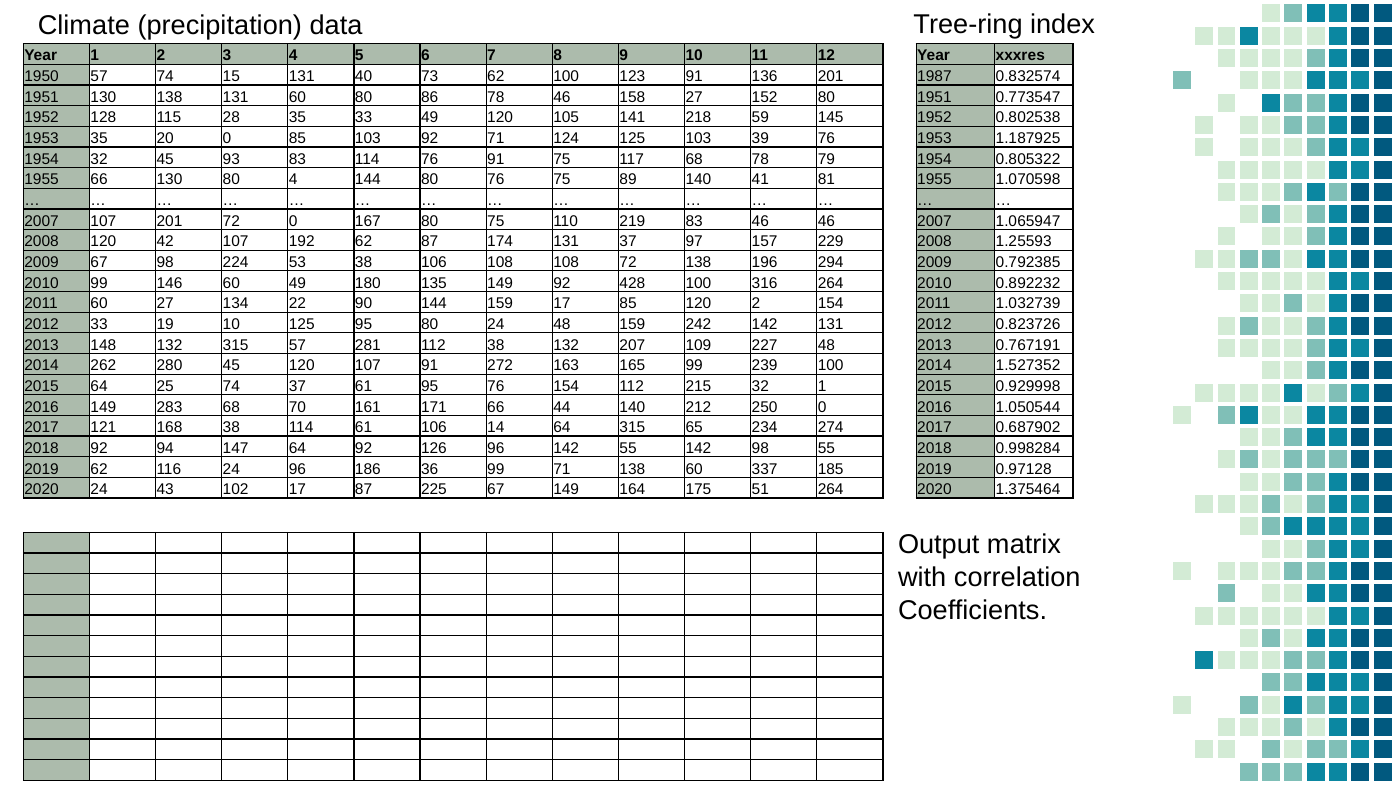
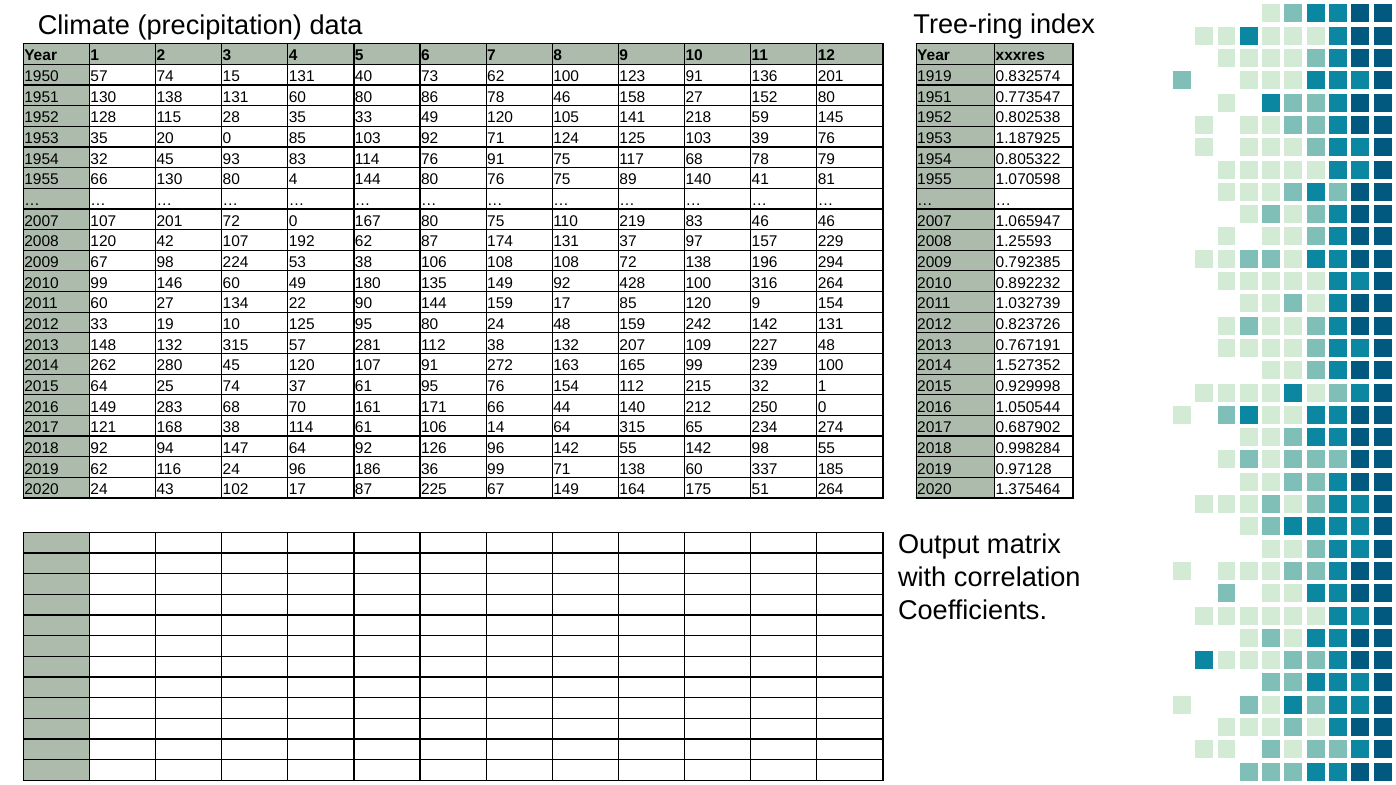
1987: 1987 -> 1919
120 2: 2 -> 9
